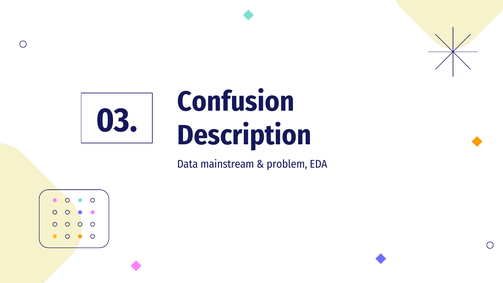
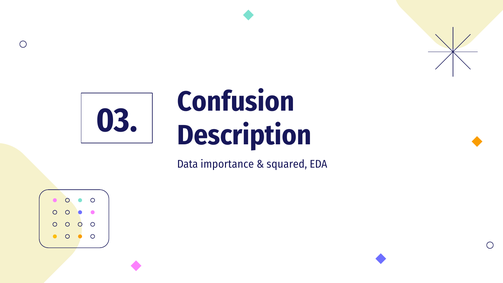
mainstream: mainstream -> importance
problem: problem -> squared
